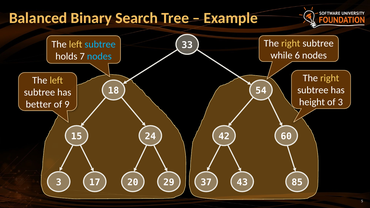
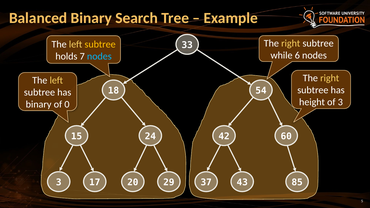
subtree at (100, 44) colour: light blue -> yellow
better at (39, 104): better -> binary
9: 9 -> 0
